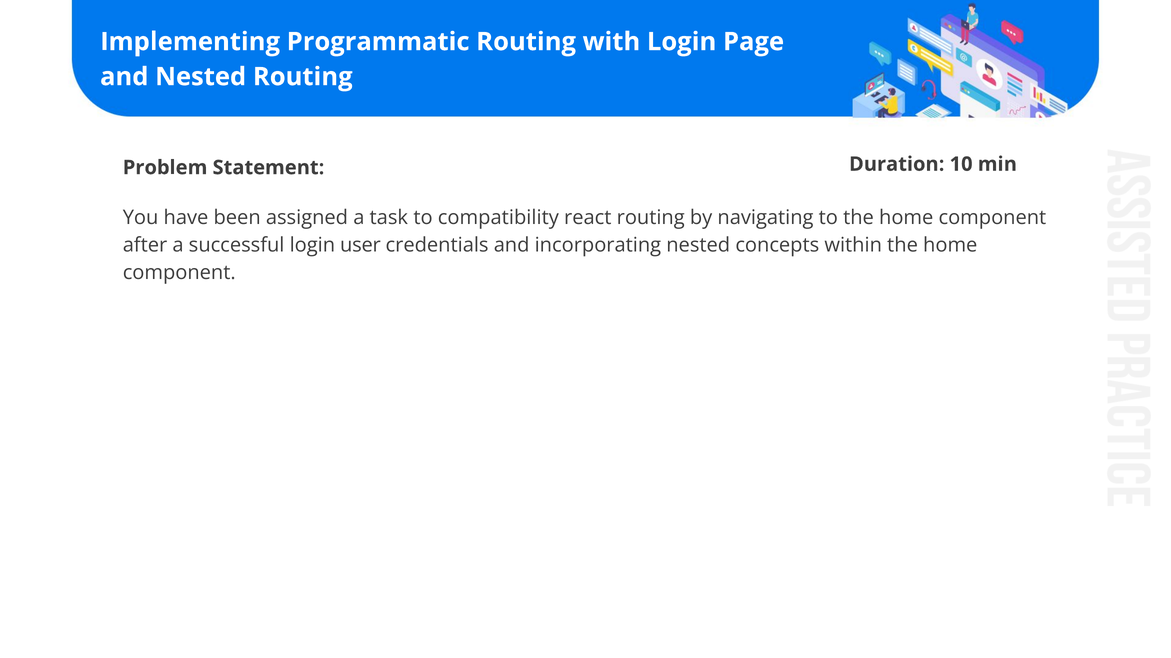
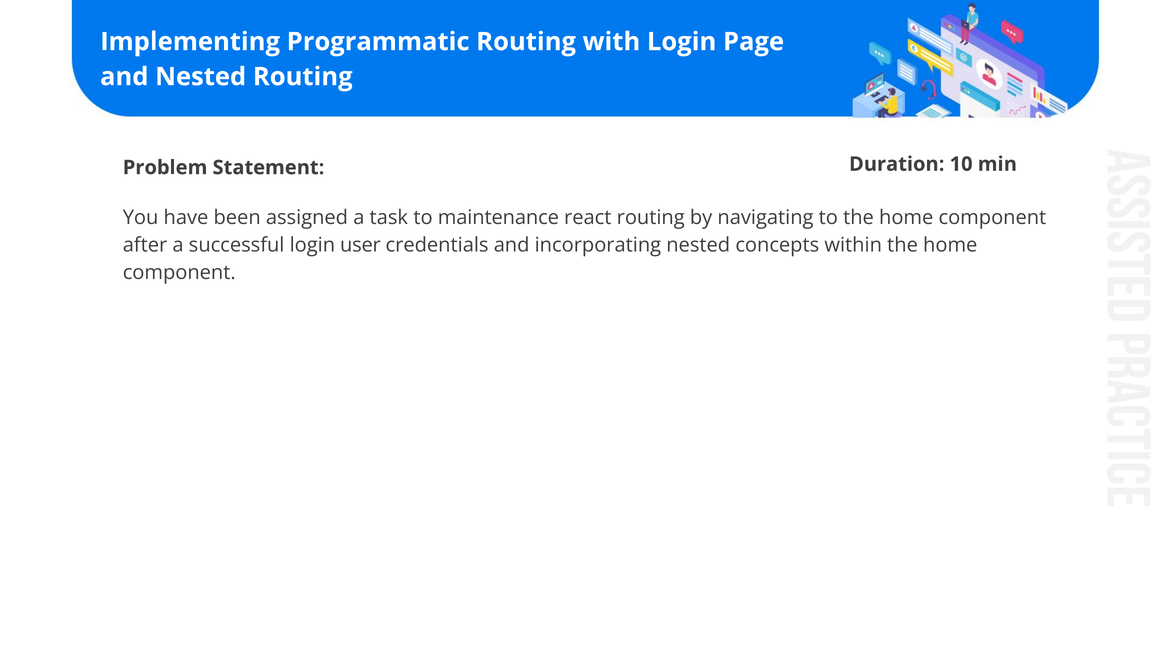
compatibility: compatibility -> maintenance
